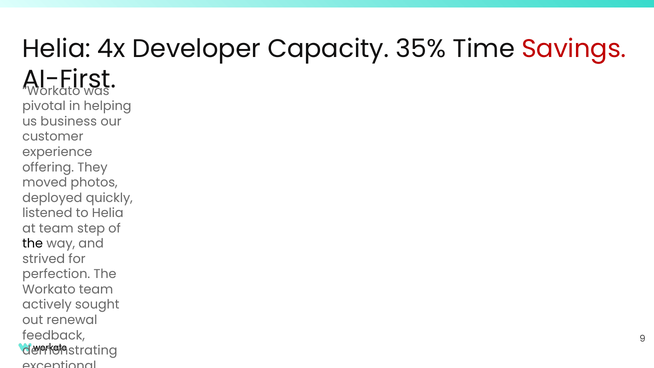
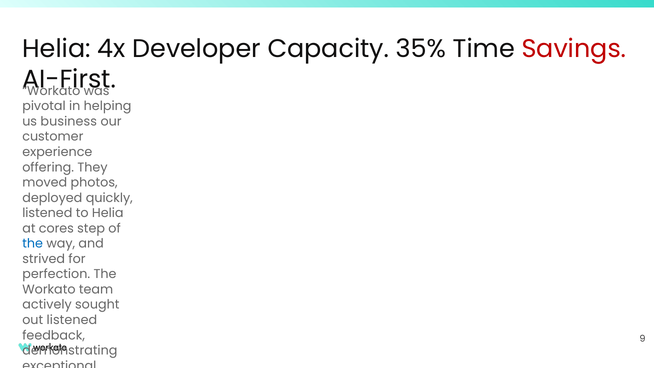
at team: team -> cores
the at (33, 244) colour: black -> blue
out renewal: renewal -> listened
